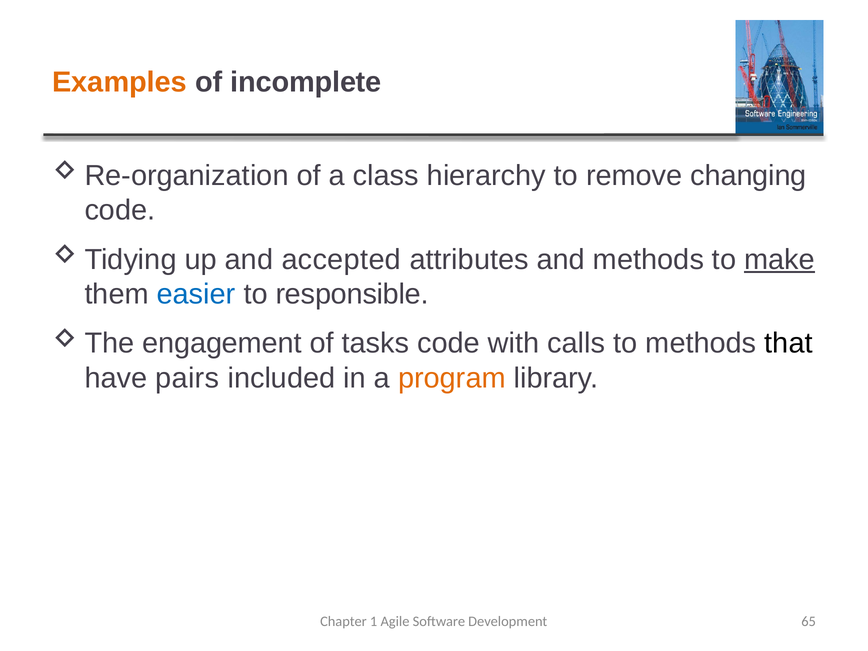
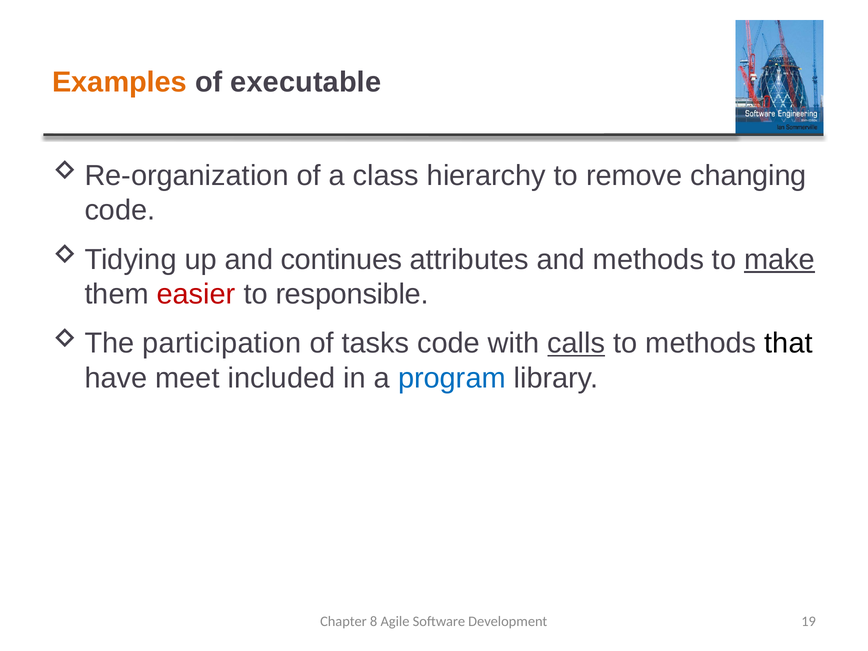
incomplete: incomplete -> executable
accepted: accepted -> continues
easier colour: blue -> red
engagement: engagement -> participation
calls underline: none -> present
pairs: pairs -> meet
program colour: orange -> blue
1: 1 -> 8
65: 65 -> 19
